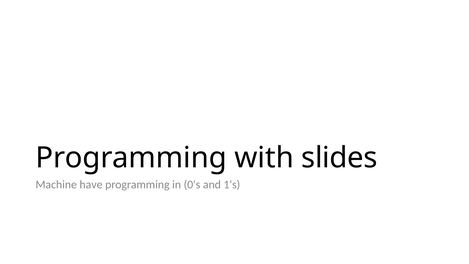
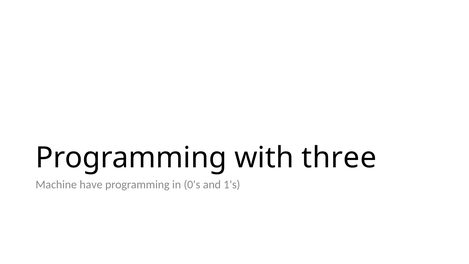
slides: slides -> three
